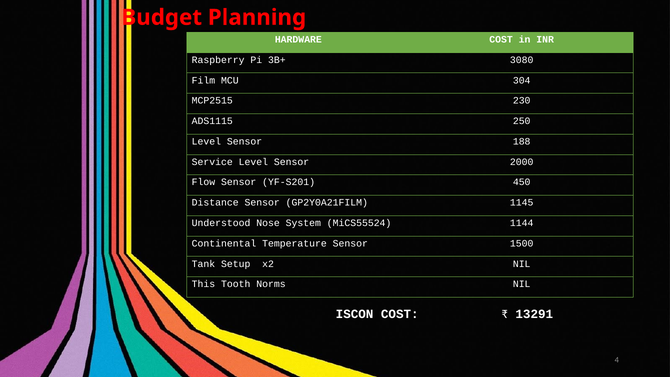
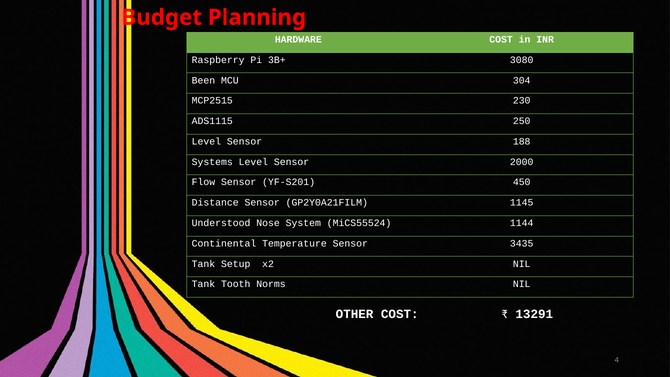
Film: Film -> Been
Service: Service -> Systems
1500: 1500 -> 3435
This at (203, 284): This -> Tank
ISCON: ISCON -> OTHER
